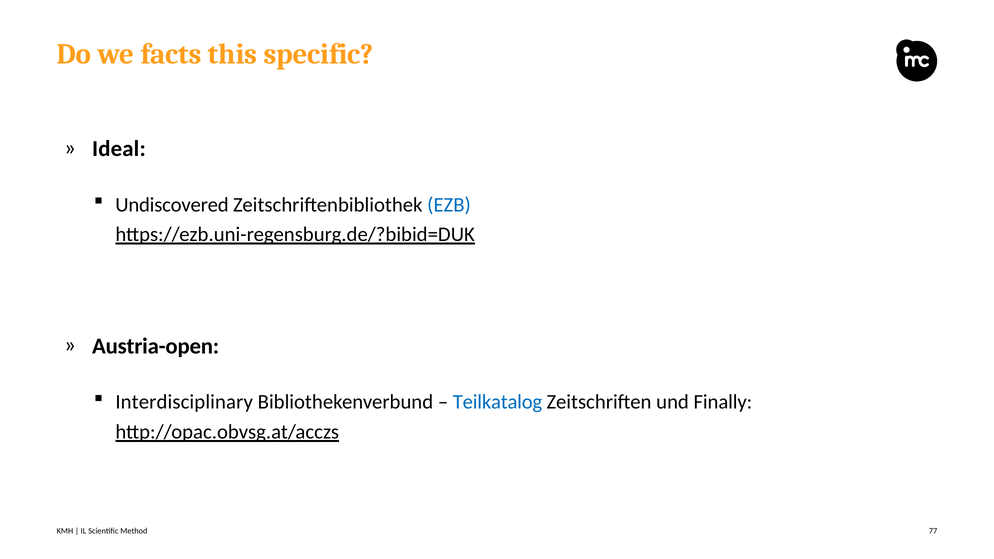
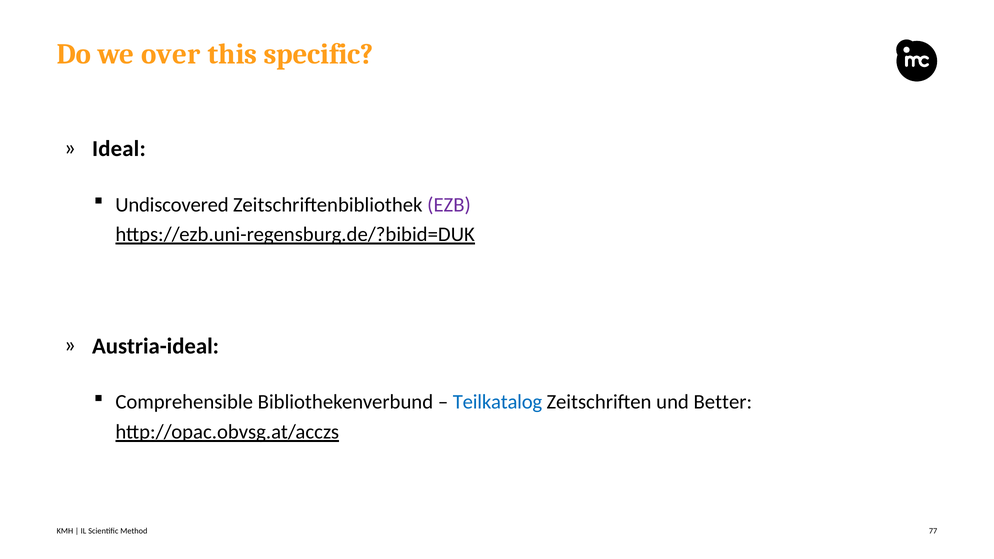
facts: facts -> over
EZB colour: blue -> purple
Austria-open: Austria-open -> Austria-ideal
Interdisciplinary: Interdisciplinary -> Comprehensible
Finally: Finally -> Better
